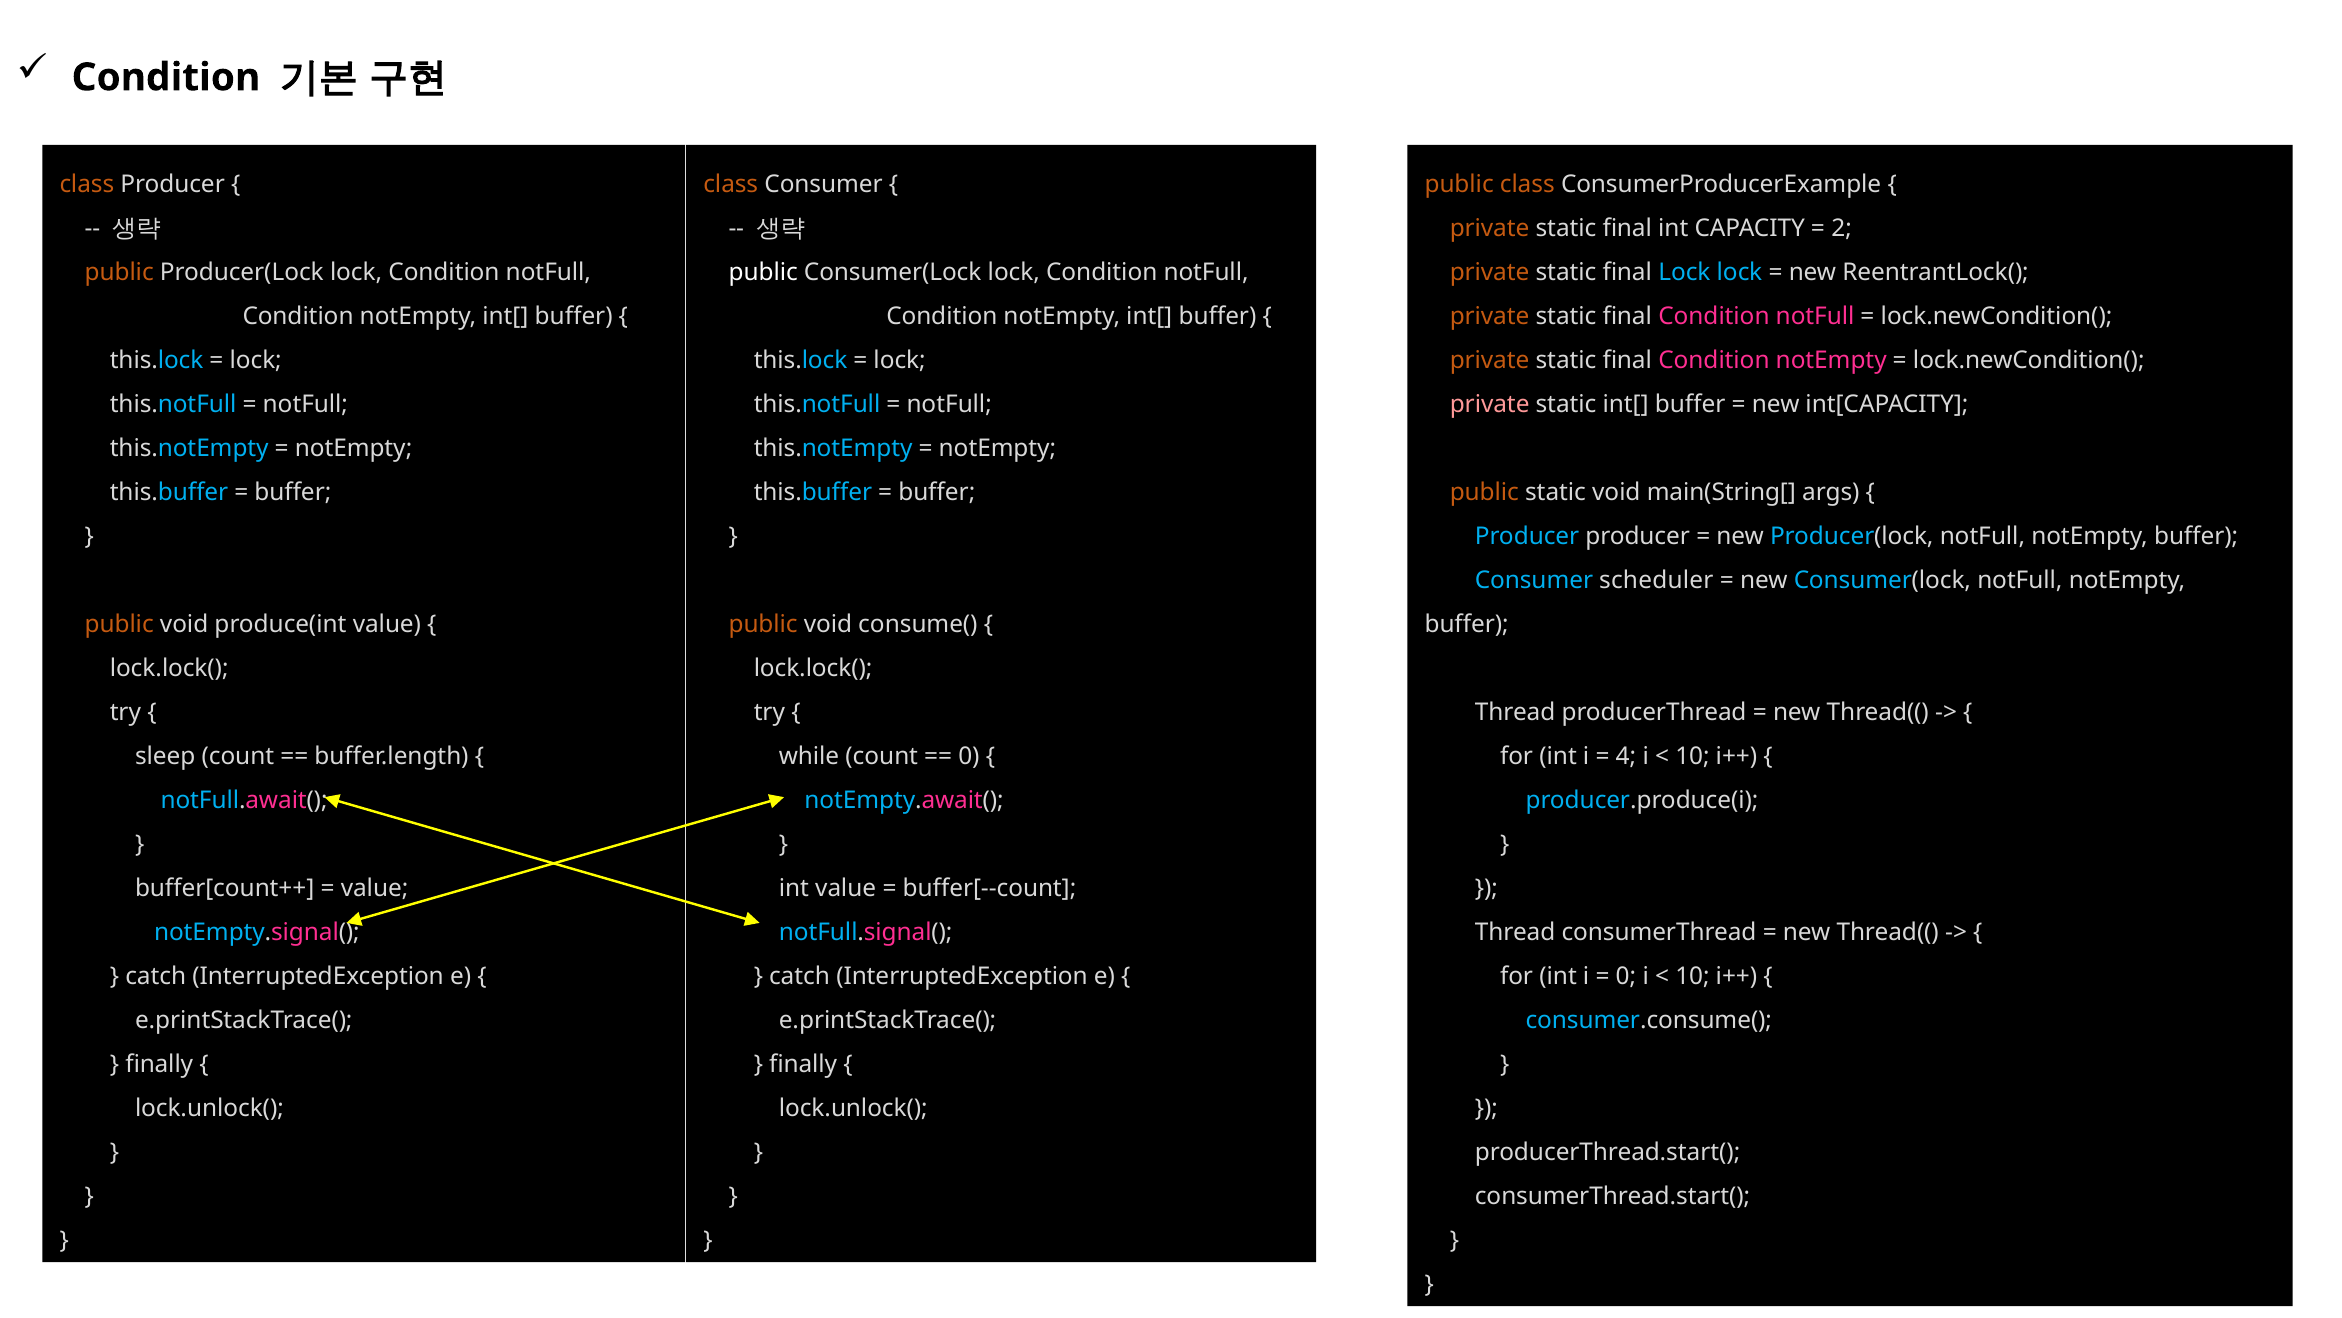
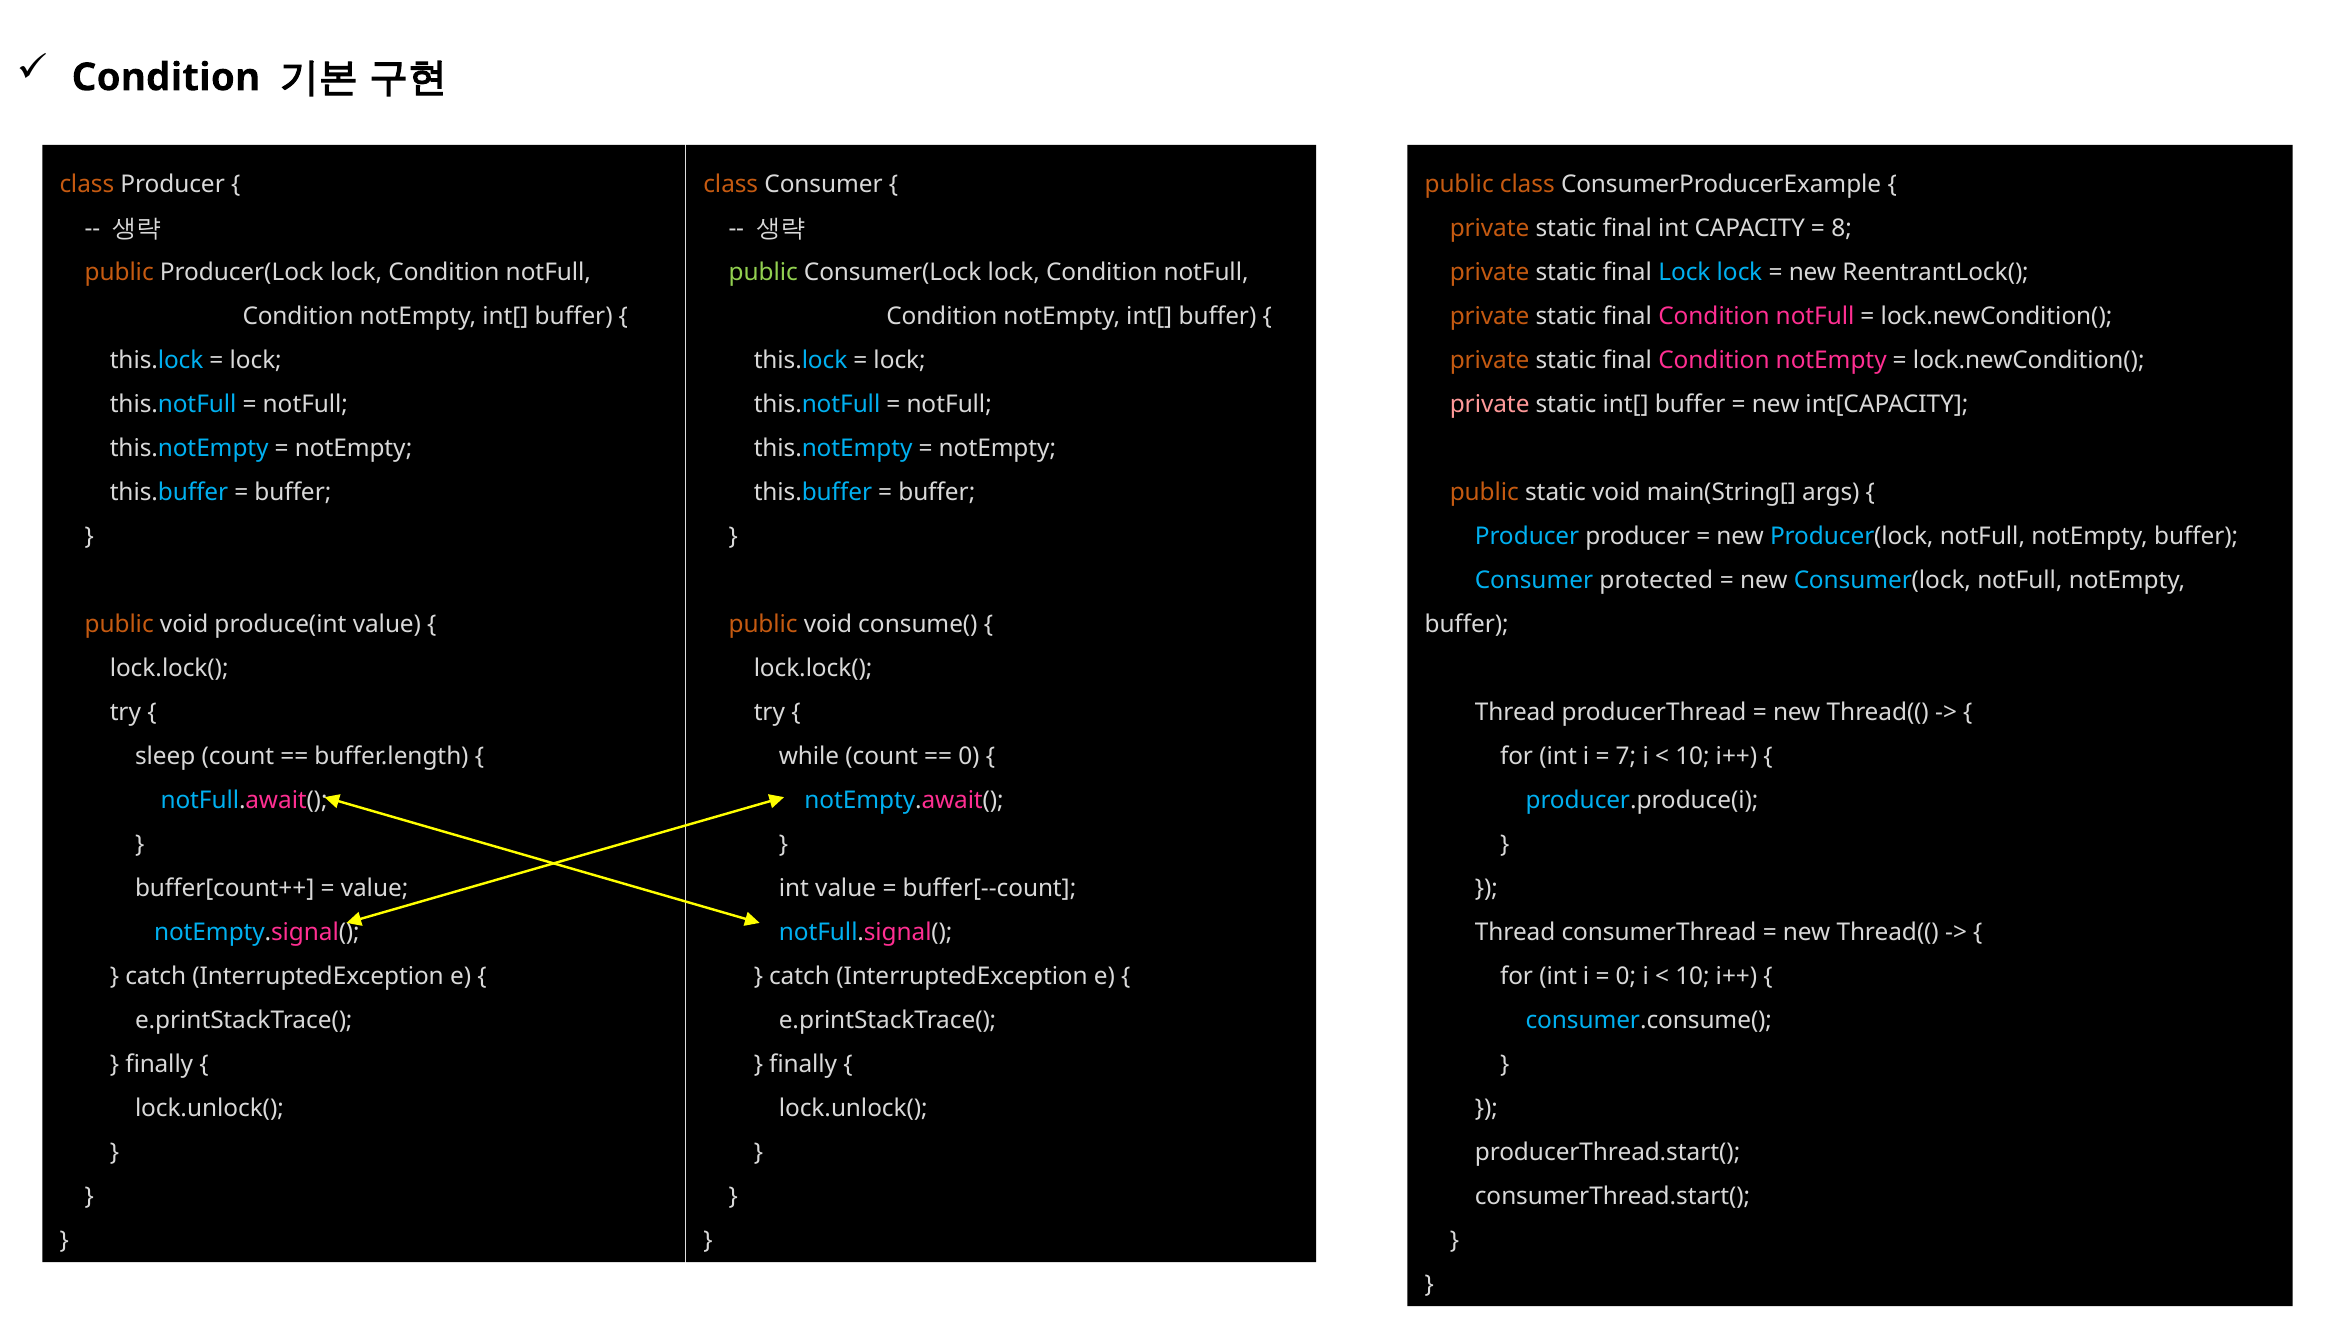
2: 2 -> 8
public at (763, 272) colour: white -> light green
scheduler: scheduler -> protected
4: 4 -> 7
